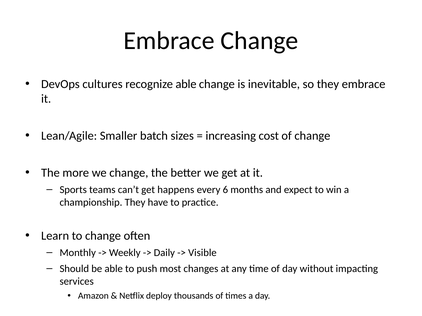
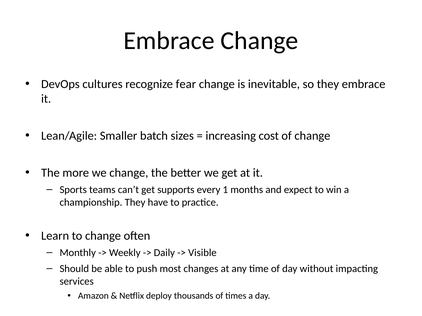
recognize able: able -> fear
happens: happens -> supports
6: 6 -> 1
